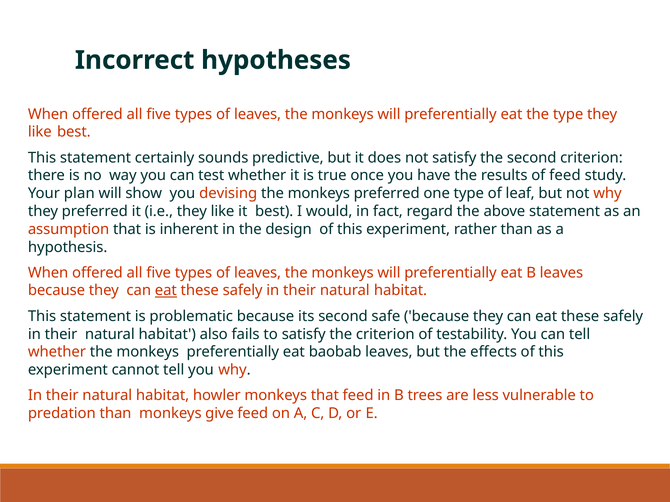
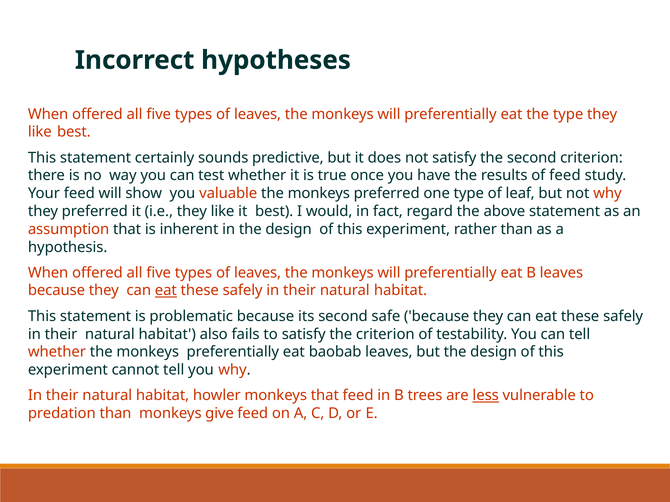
Your plan: plan -> feed
devising: devising -> valuable
but the effects: effects -> design
less underline: none -> present
